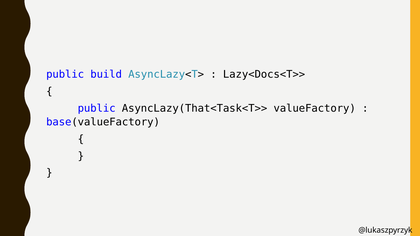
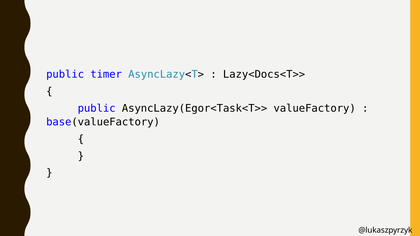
build: build -> timer
AsyncLazy(That<Task<T>>: AsyncLazy(That<Task<T>> -> AsyncLazy(Egor<Task<T>>
